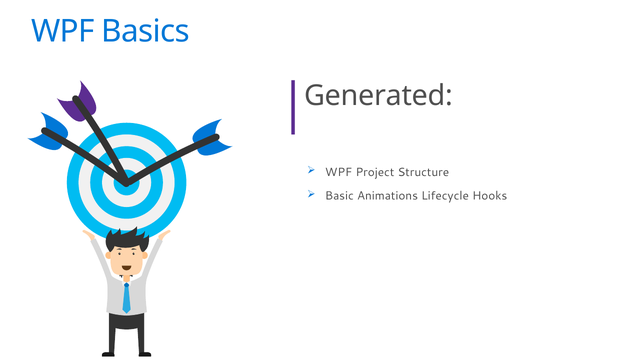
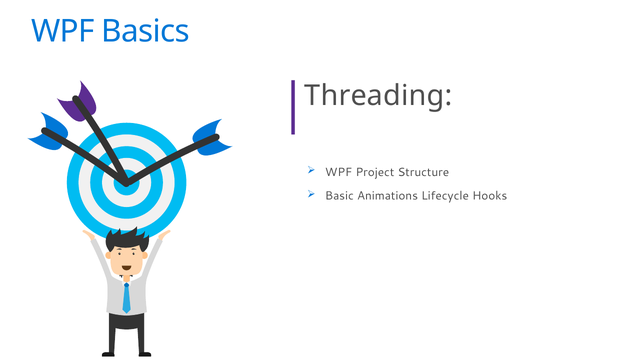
Generated: Generated -> Threading
